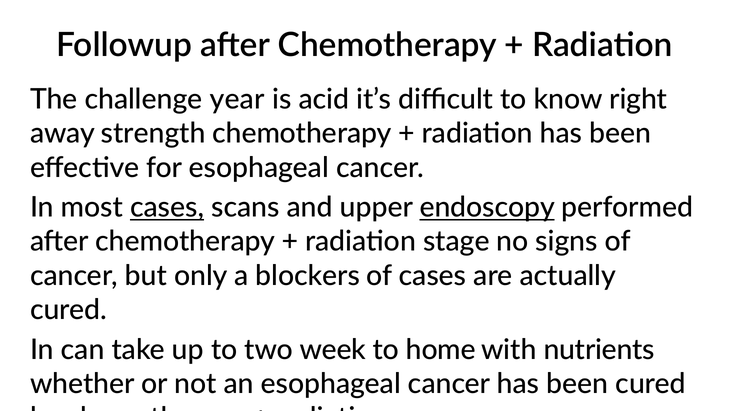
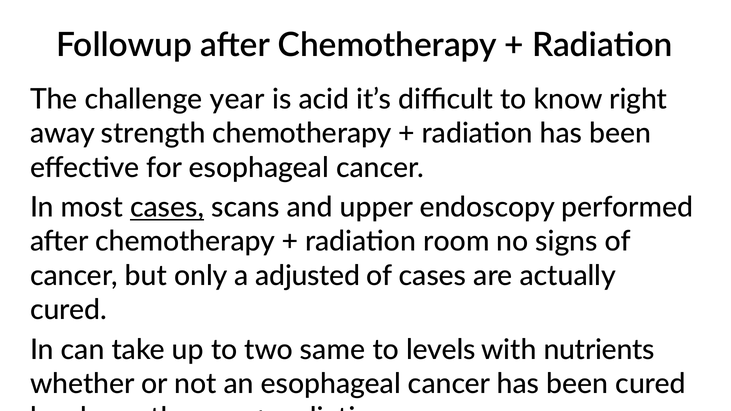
endoscopy underline: present -> none
stage: stage -> room
blockers: blockers -> adjusted
week: week -> same
home: home -> levels
